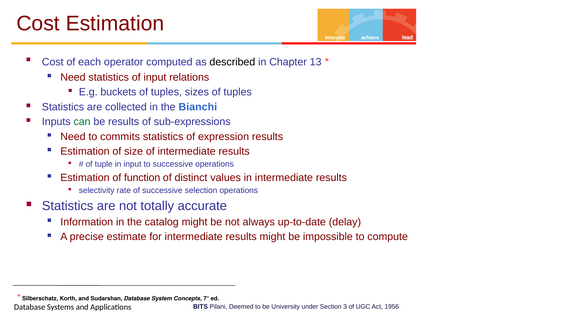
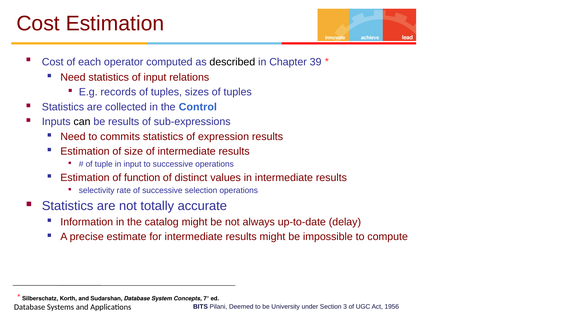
13: 13 -> 39
buckets: buckets -> records
Bianchi: Bianchi -> Control
can colour: green -> black
